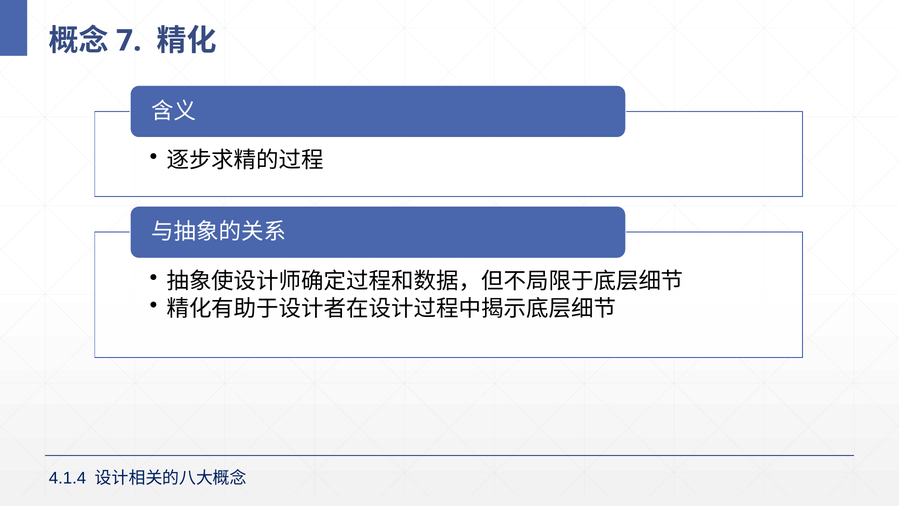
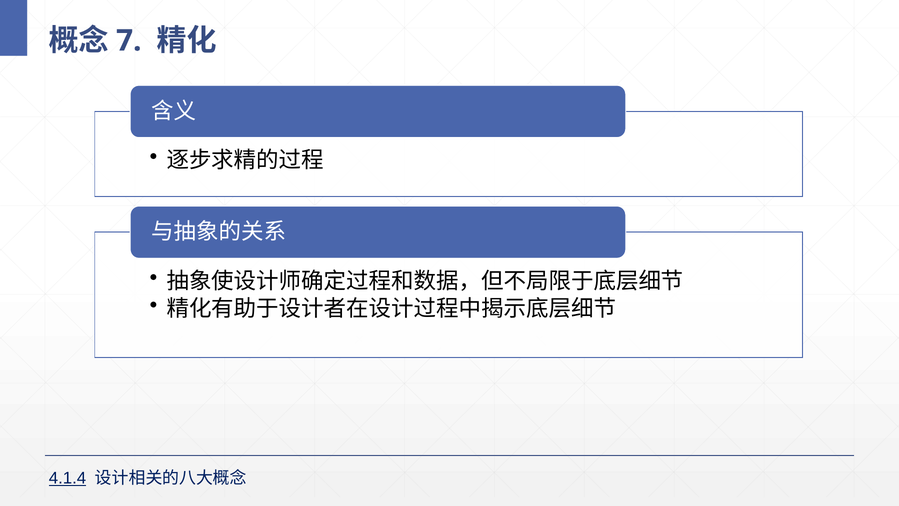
4.1.4 underline: none -> present
